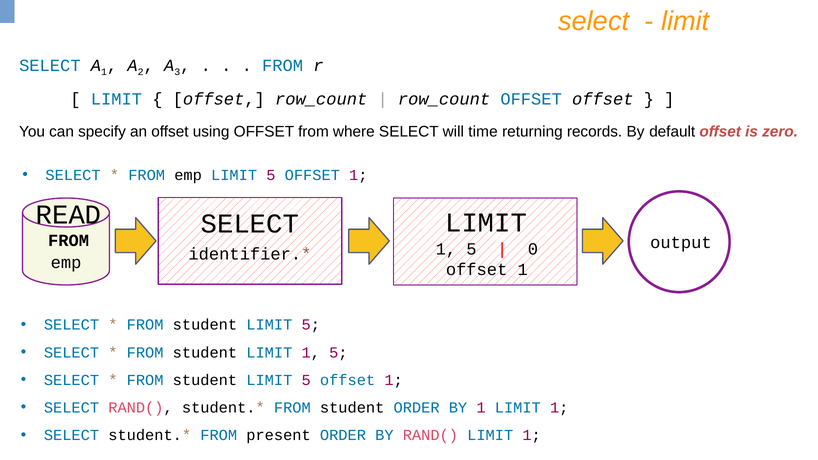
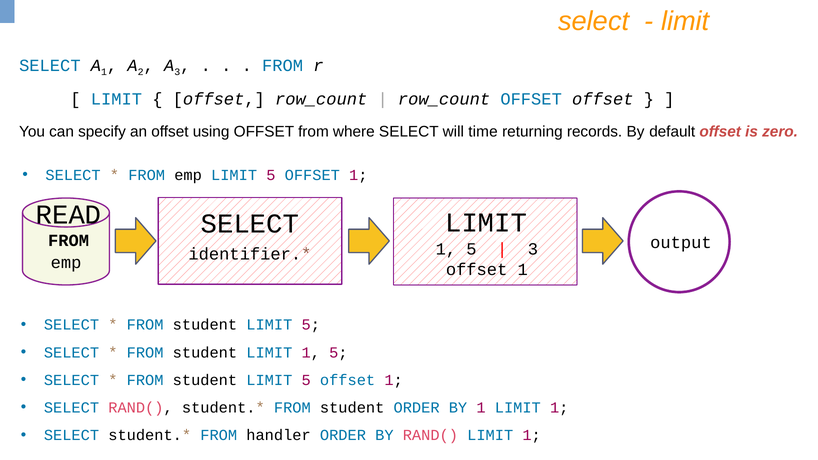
0 at (533, 249): 0 -> 3
present: present -> handler
